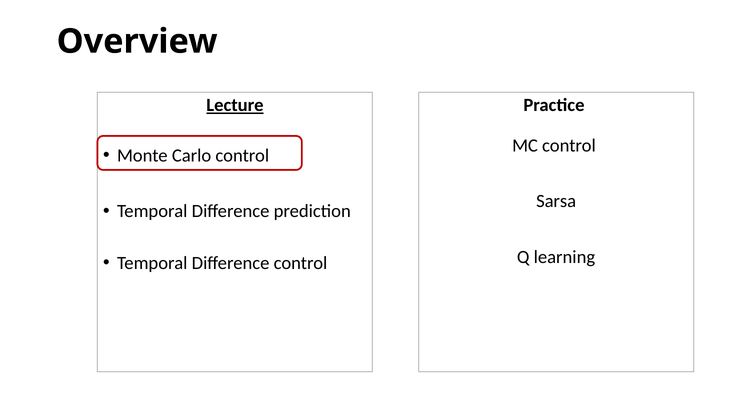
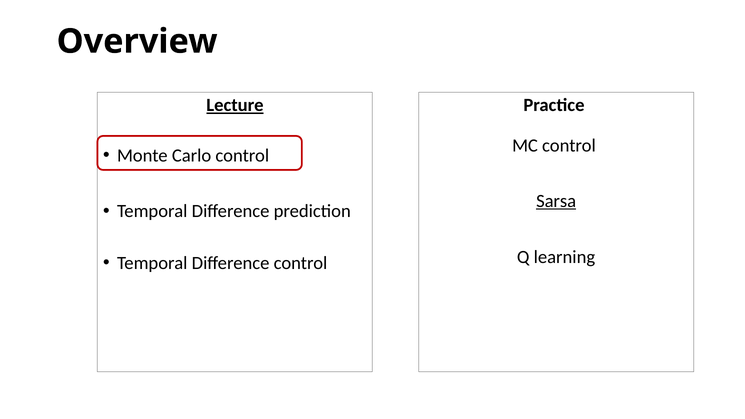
Sarsa underline: none -> present
